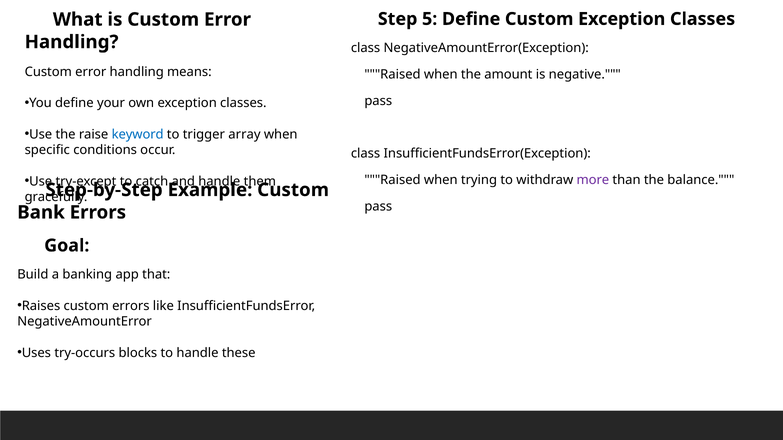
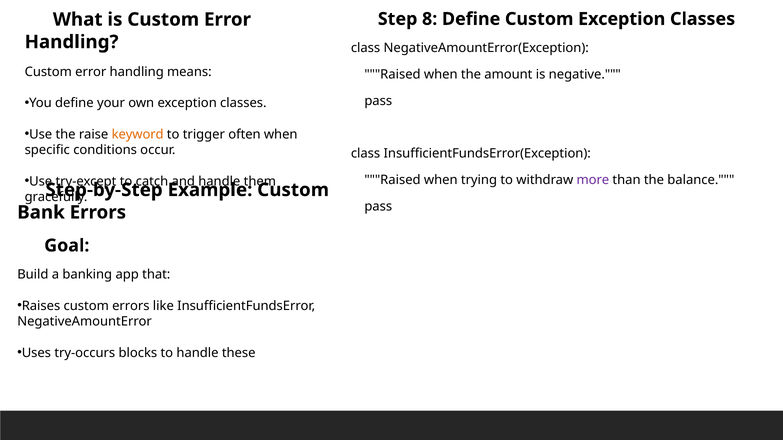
5: 5 -> 8
keyword colour: blue -> orange
array: array -> often
